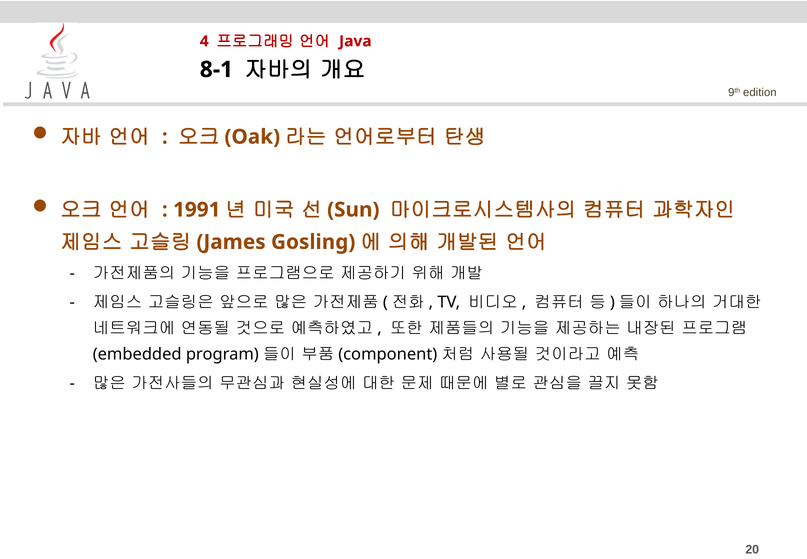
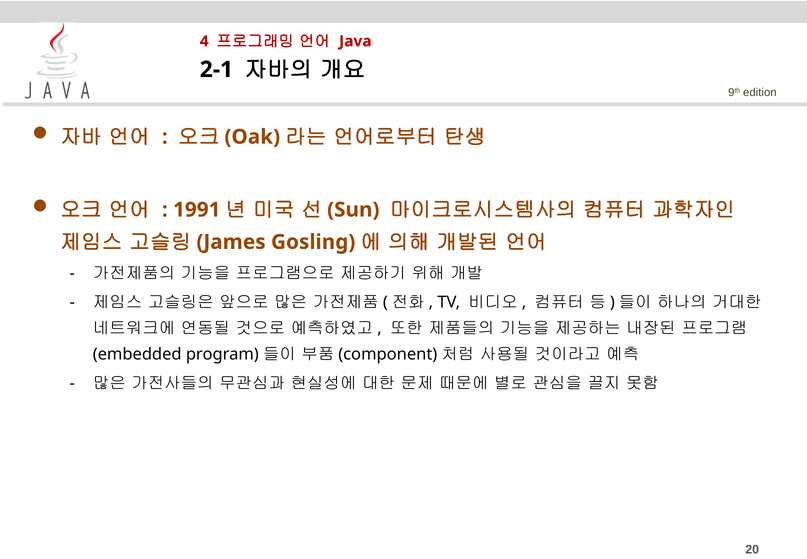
8-1: 8-1 -> 2-1
